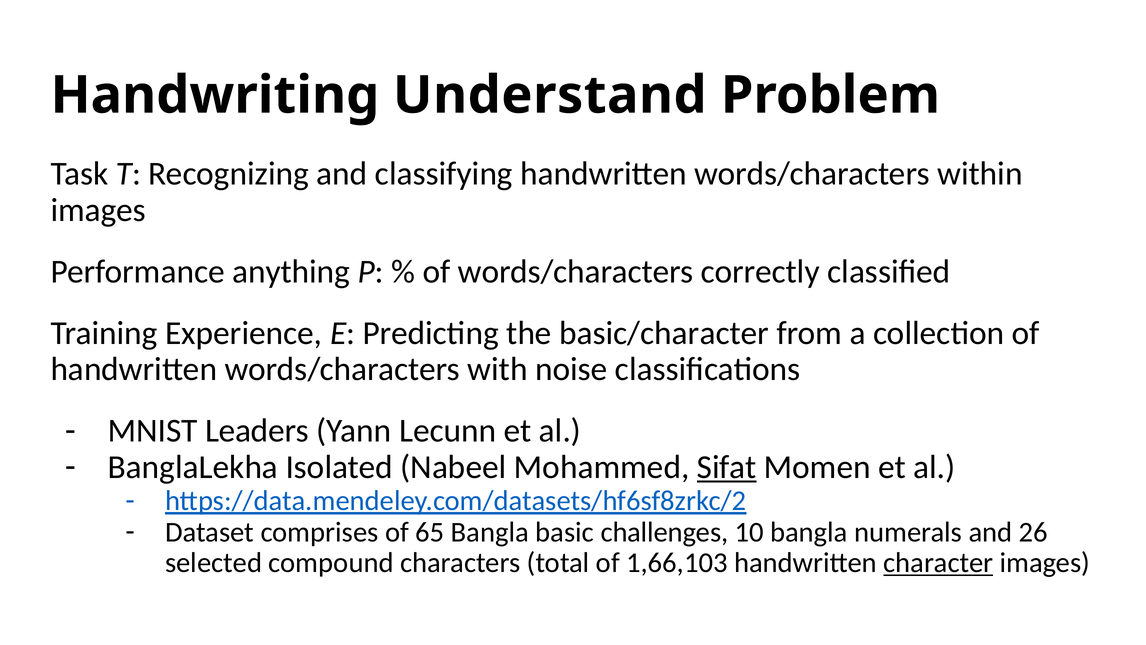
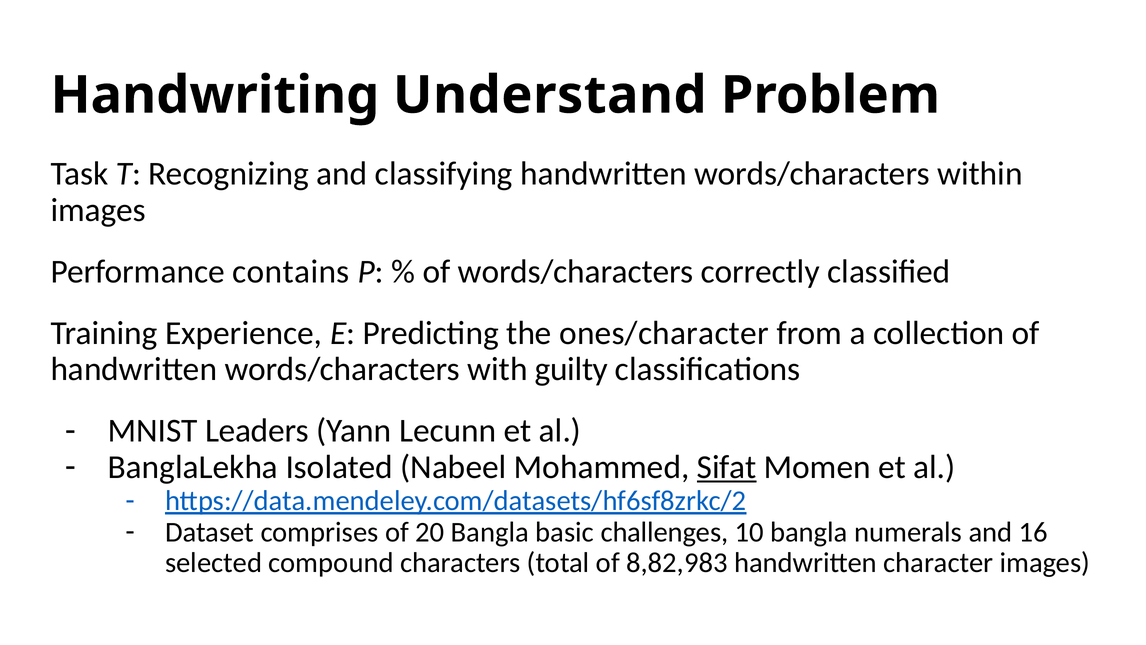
anything: anything -> contains
basic/character: basic/character -> ones/character
noise: noise -> guilty
65: 65 -> 20
26: 26 -> 16
1,66,103: 1,66,103 -> 8,82,983
character underline: present -> none
